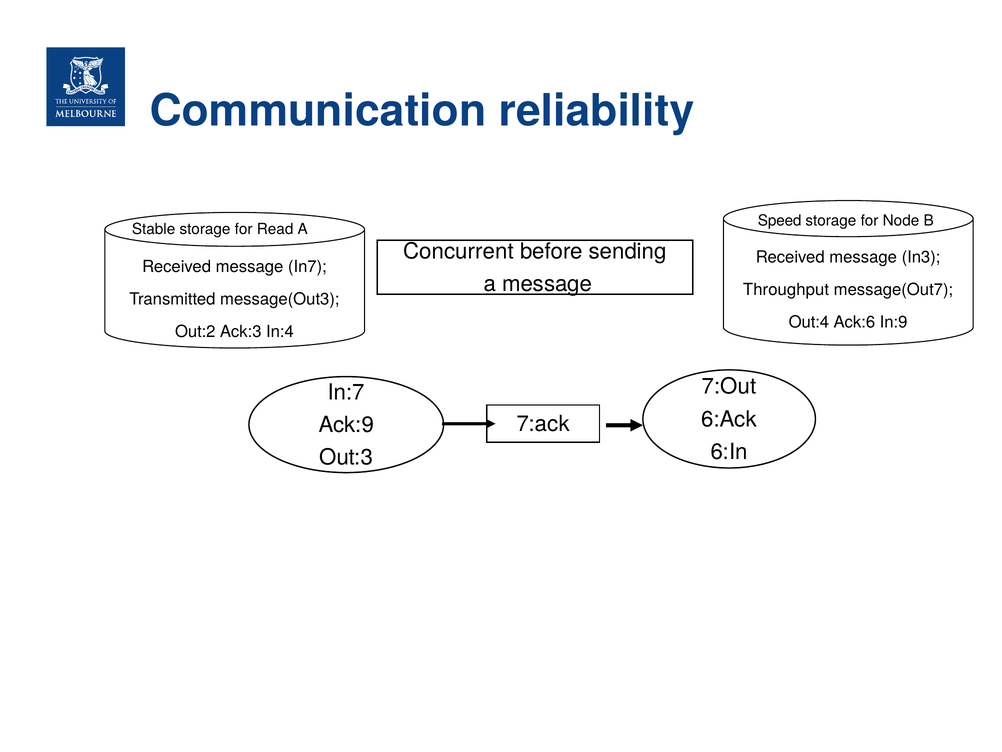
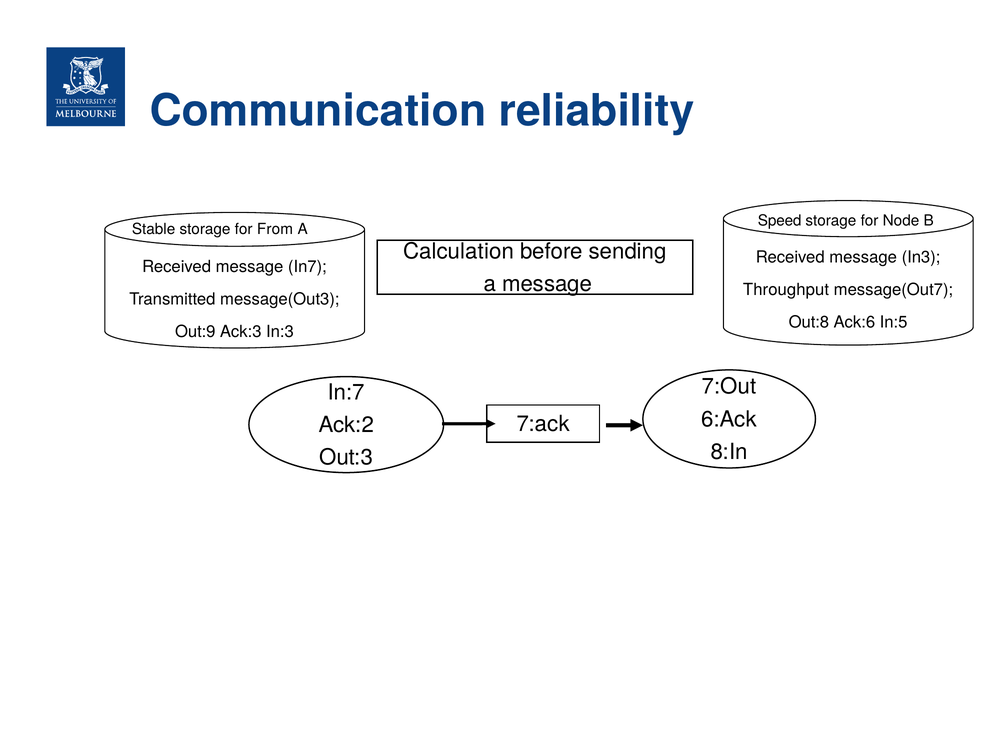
Read: Read -> From
Concurrent: Concurrent -> Calculation
Out:4: Out:4 -> Out:8
In:9: In:9 -> In:5
Out:2: Out:2 -> Out:9
In:4: In:4 -> In:3
Ack:9: Ack:9 -> Ack:2
6:In: 6:In -> 8:In
